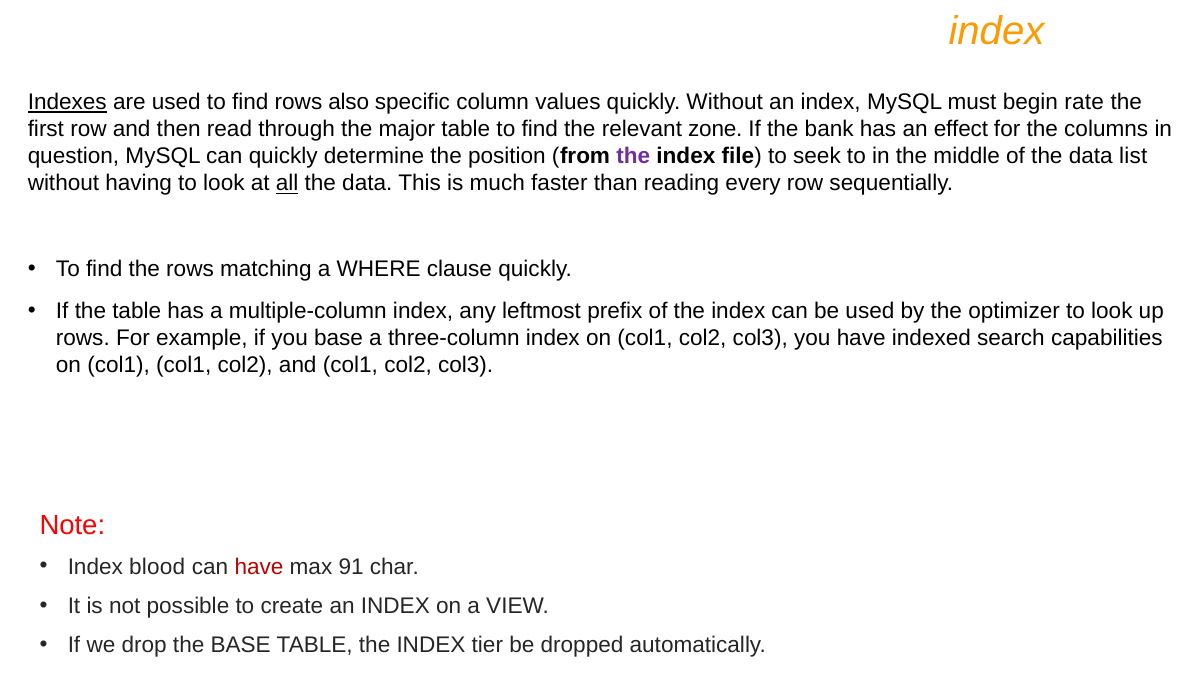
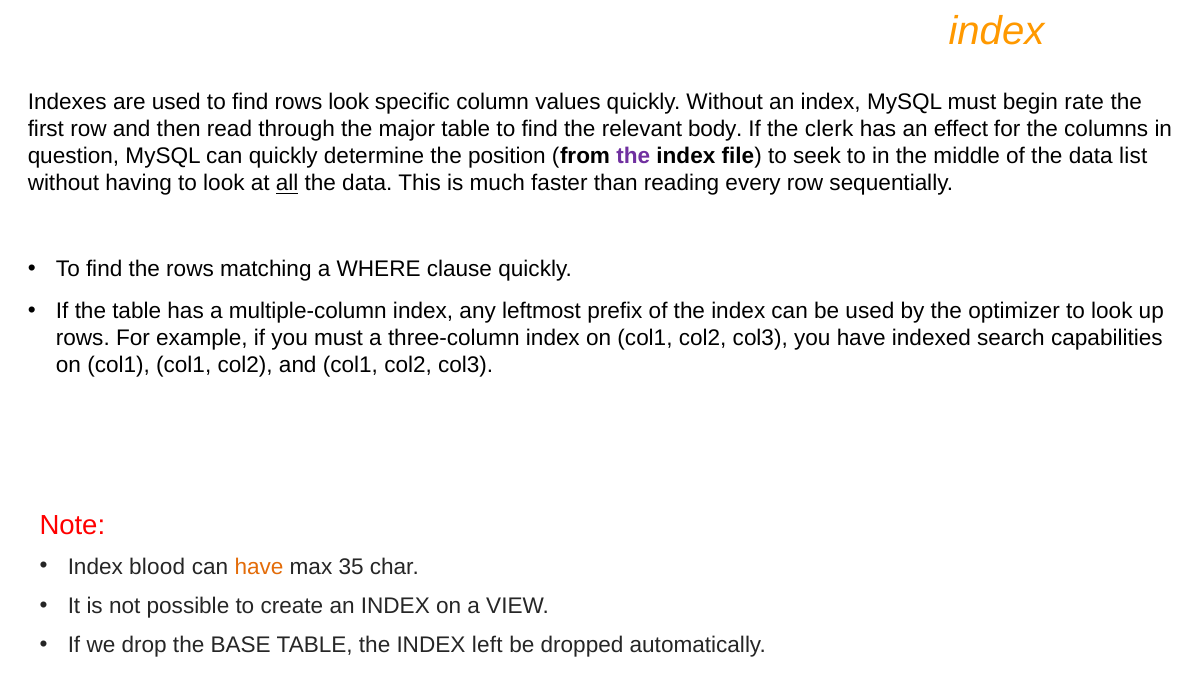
Indexes underline: present -> none
rows also: also -> look
zone: zone -> body
bank: bank -> clerk
you base: base -> must
have at (259, 567) colour: red -> orange
91: 91 -> 35
tier: tier -> left
